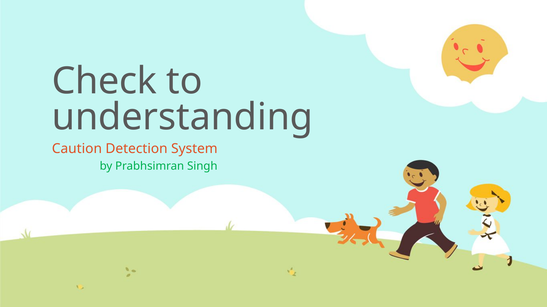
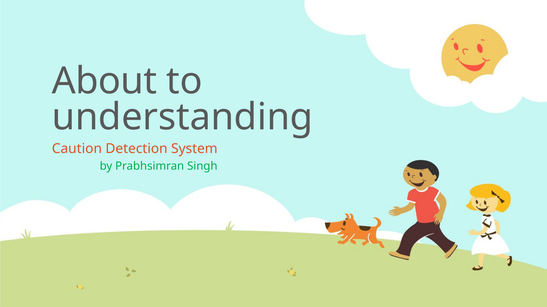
Check: Check -> About
